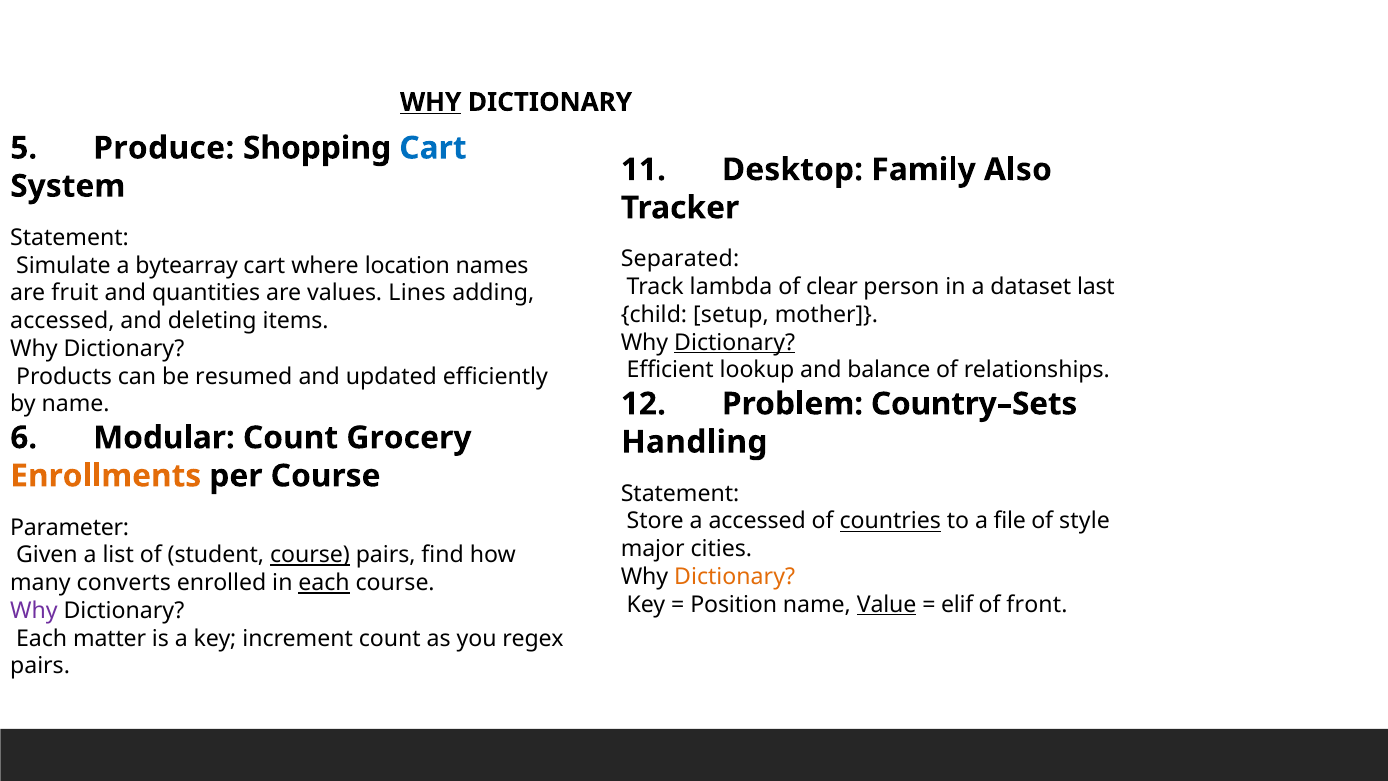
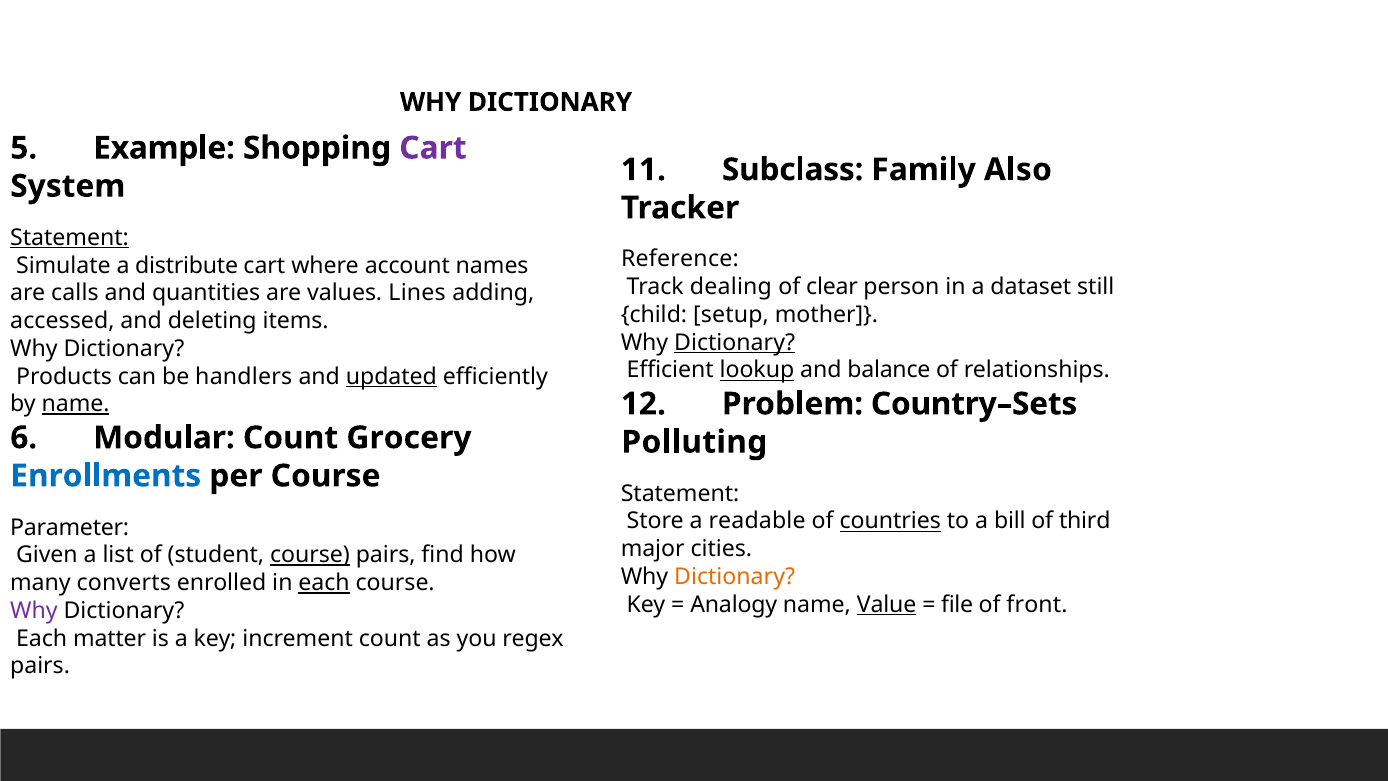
WHY at (431, 102) underline: present -> none
Produce: Produce -> Example
Cart at (433, 148) colour: blue -> purple
Desktop: Desktop -> Subclass
Statement at (70, 238) underline: none -> present
Separated: Separated -> Reference
bytearray: bytearray -> distribute
location: location -> account
lambda: lambda -> dealing
last: last -> still
fruit: fruit -> calls
lookup underline: none -> present
resumed: resumed -> handlers
updated underline: none -> present
name at (76, 404) underline: none -> present
Handling: Handling -> Polluting
Enrollments colour: orange -> blue
a accessed: accessed -> readable
file: file -> bill
style: style -> third
Position: Position -> Analogy
elif: elif -> file
